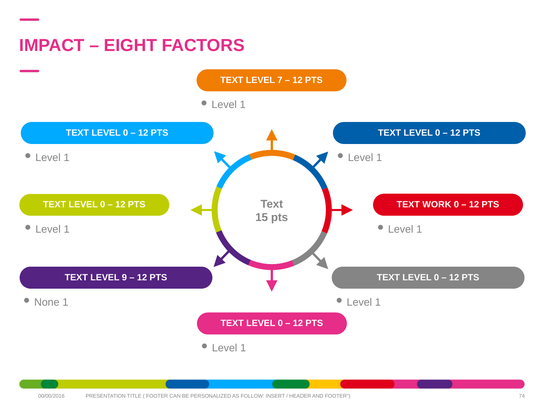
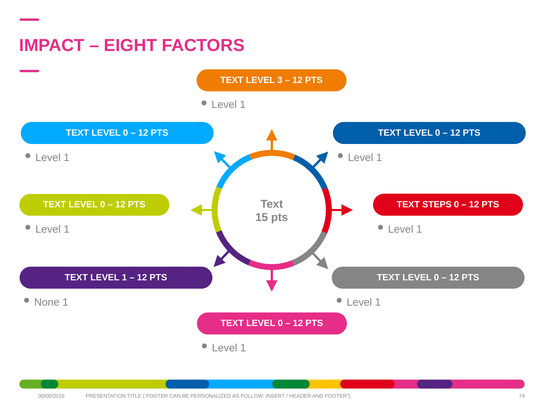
7: 7 -> 3
WORK: WORK -> STEPS
TEXT LEVEL 9: 9 -> 1
